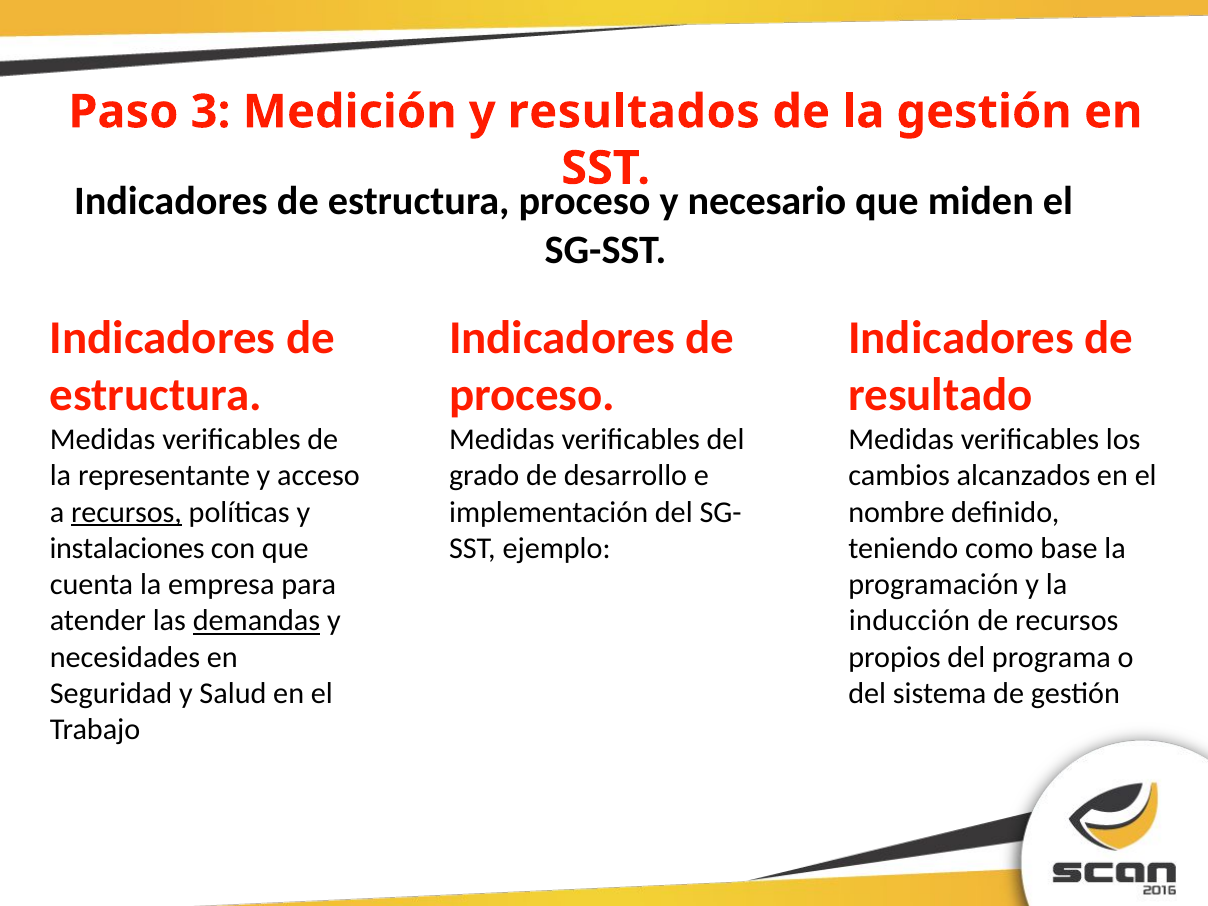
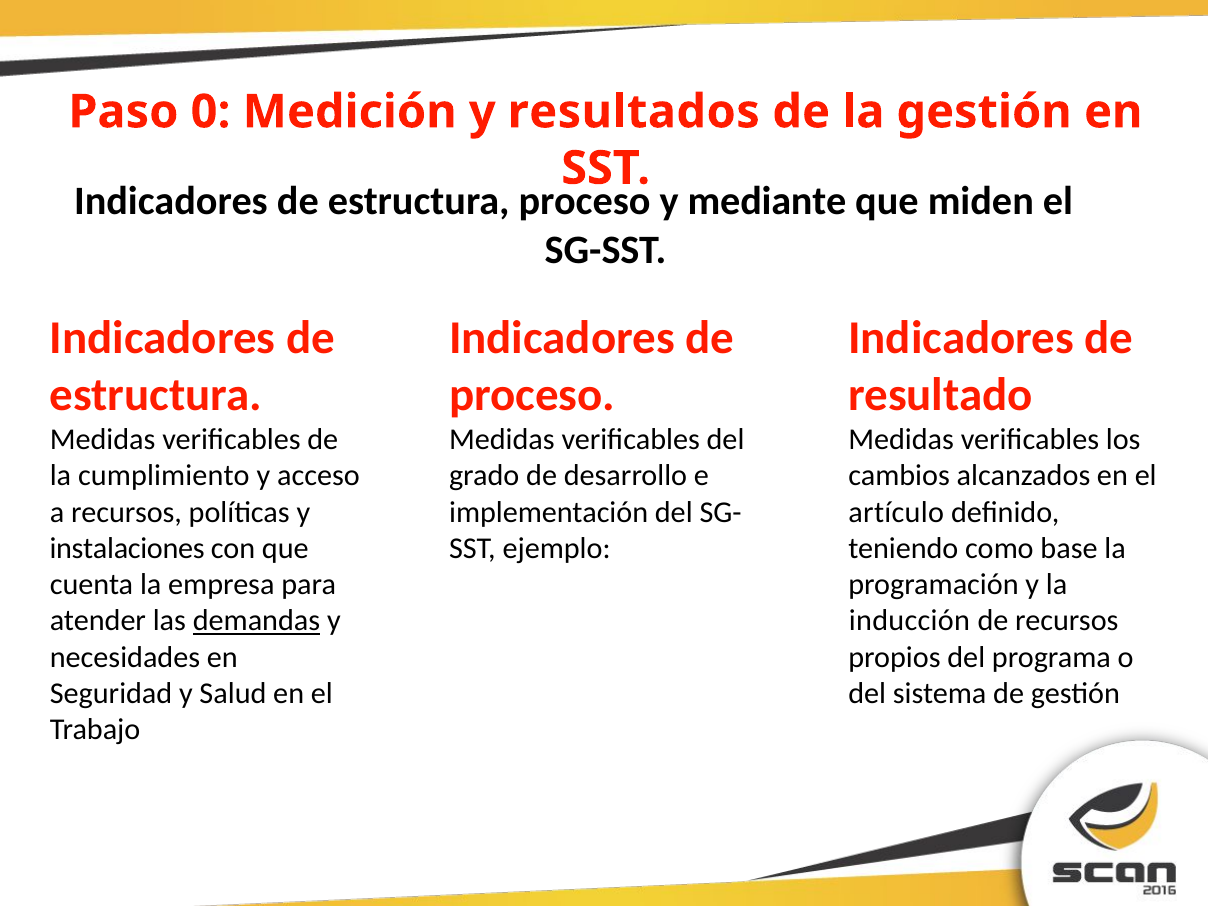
3: 3 -> 0
necesario: necesario -> mediante
representante: representante -> cumplimiento
recursos at (127, 512) underline: present -> none
nombre: nombre -> artículo
